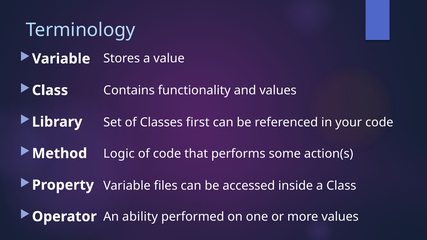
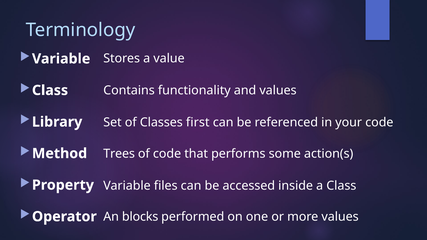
Logic: Logic -> Trees
ability: ability -> blocks
